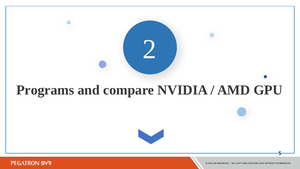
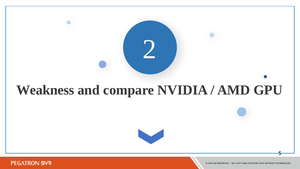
Programs: Programs -> Weakness
